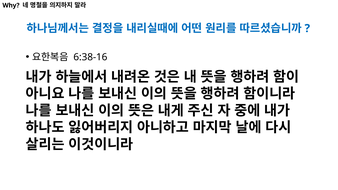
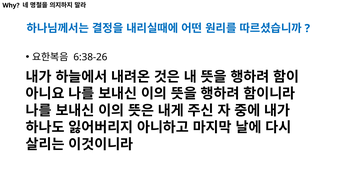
6:38-16: 6:38-16 -> 6:38-26
